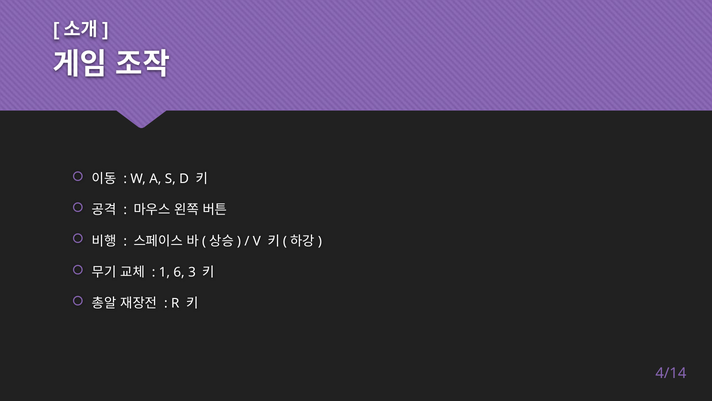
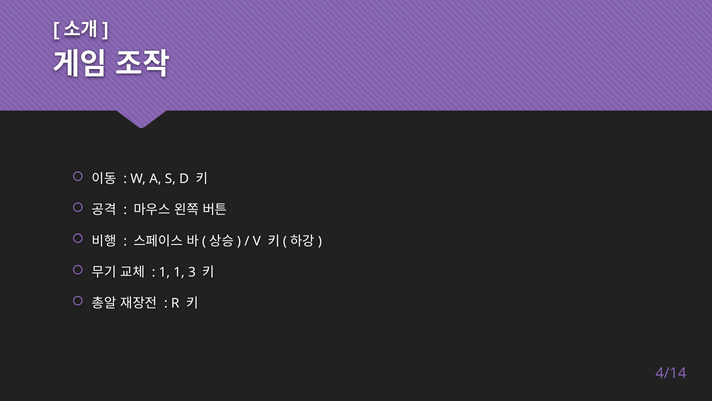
1 6: 6 -> 1
